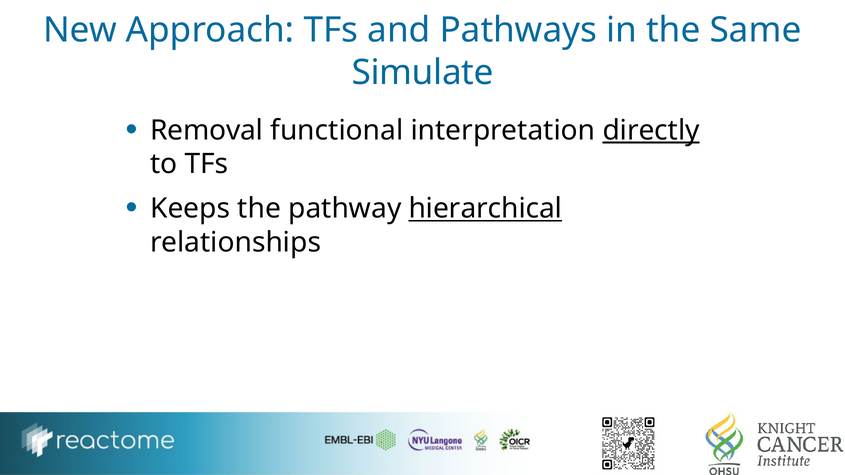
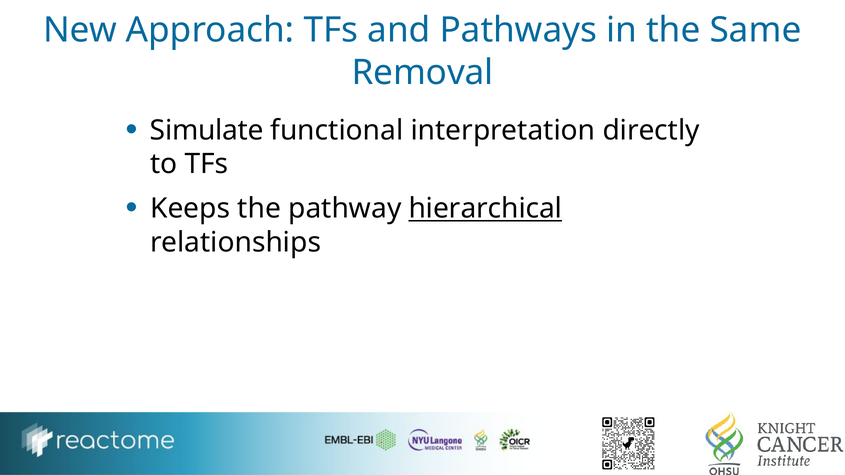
Simulate: Simulate -> Removal
Removal: Removal -> Simulate
directly underline: present -> none
